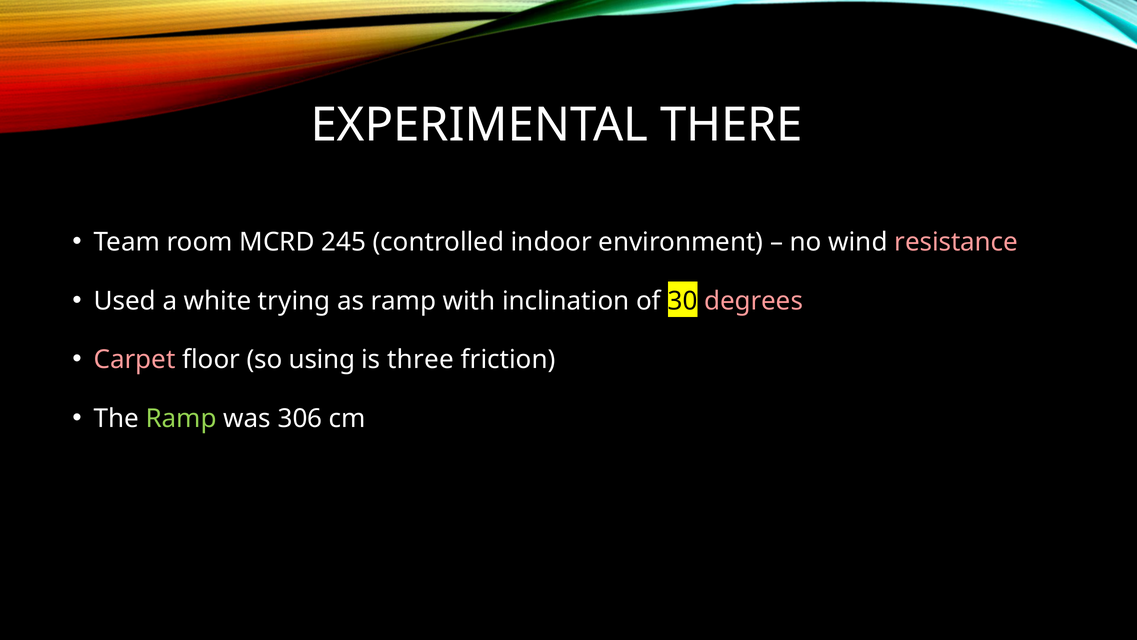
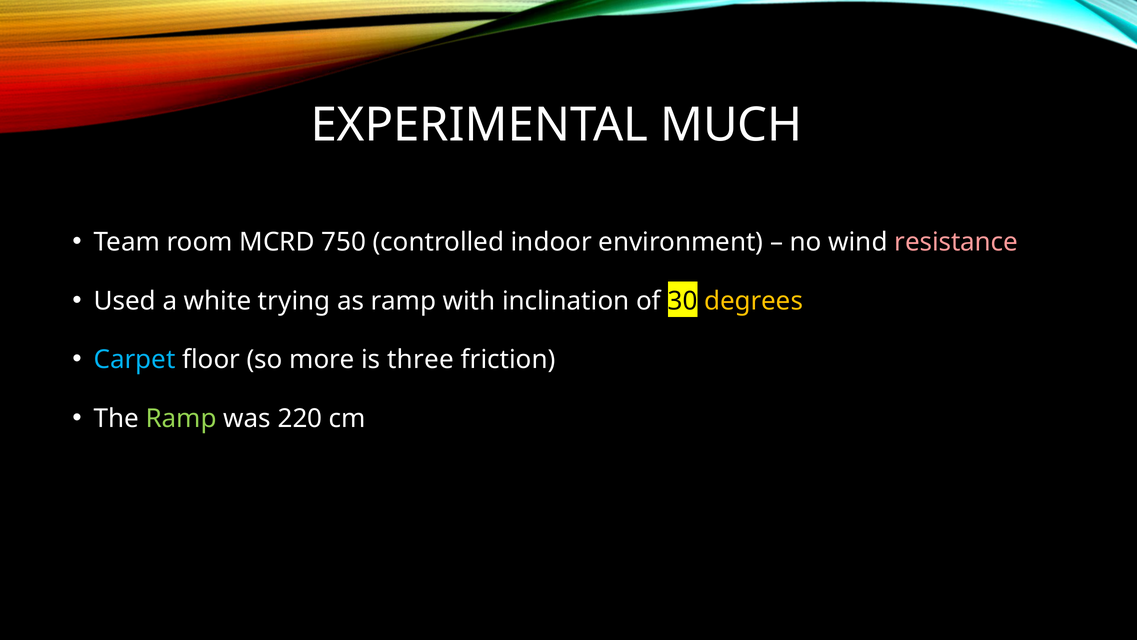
THERE: THERE -> MUCH
245: 245 -> 750
degrees colour: pink -> yellow
Carpet colour: pink -> light blue
using: using -> more
306: 306 -> 220
